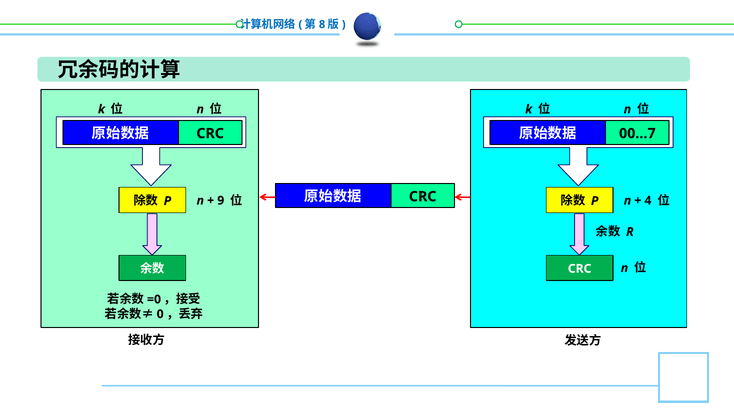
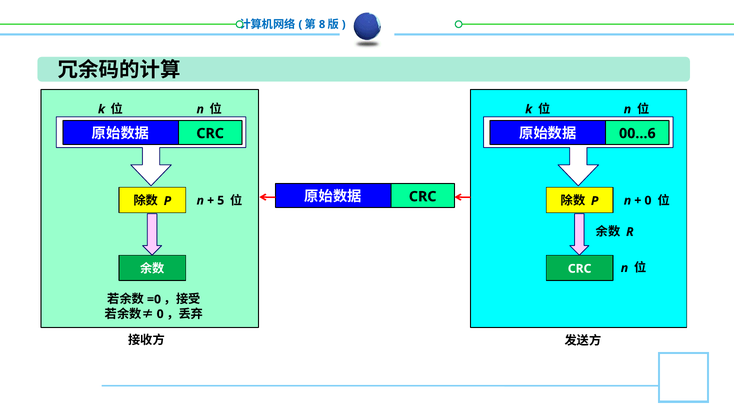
00…7: 00…7 -> 00…6
9: 9 -> 5
4 at (648, 200): 4 -> 0
